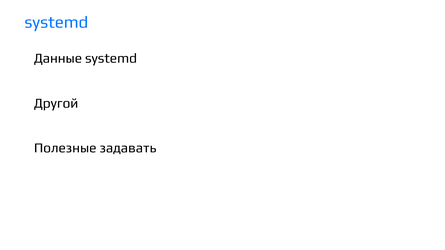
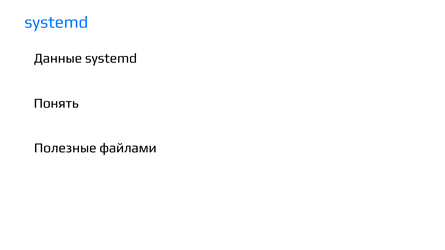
Другой: Другой -> Понять
задавать: задавать -> файлами
